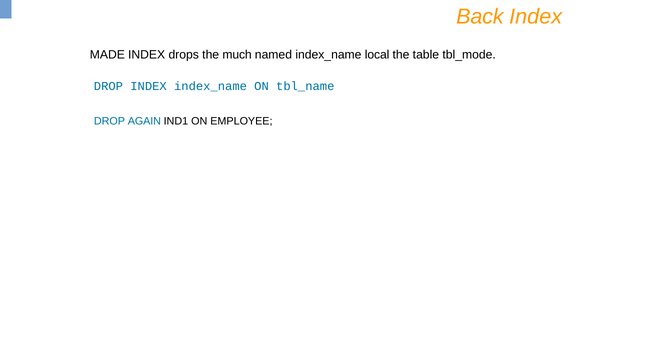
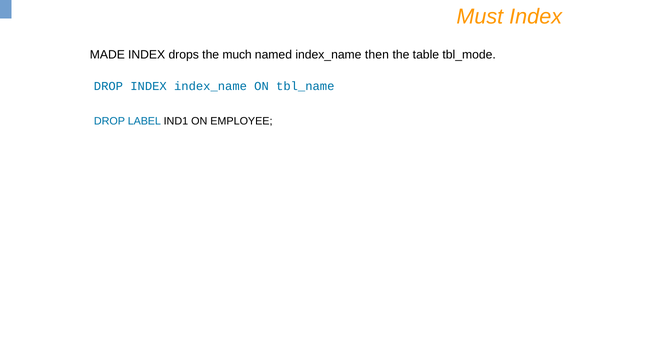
Back: Back -> Must
local: local -> then
AGAIN: AGAIN -> LABEL
